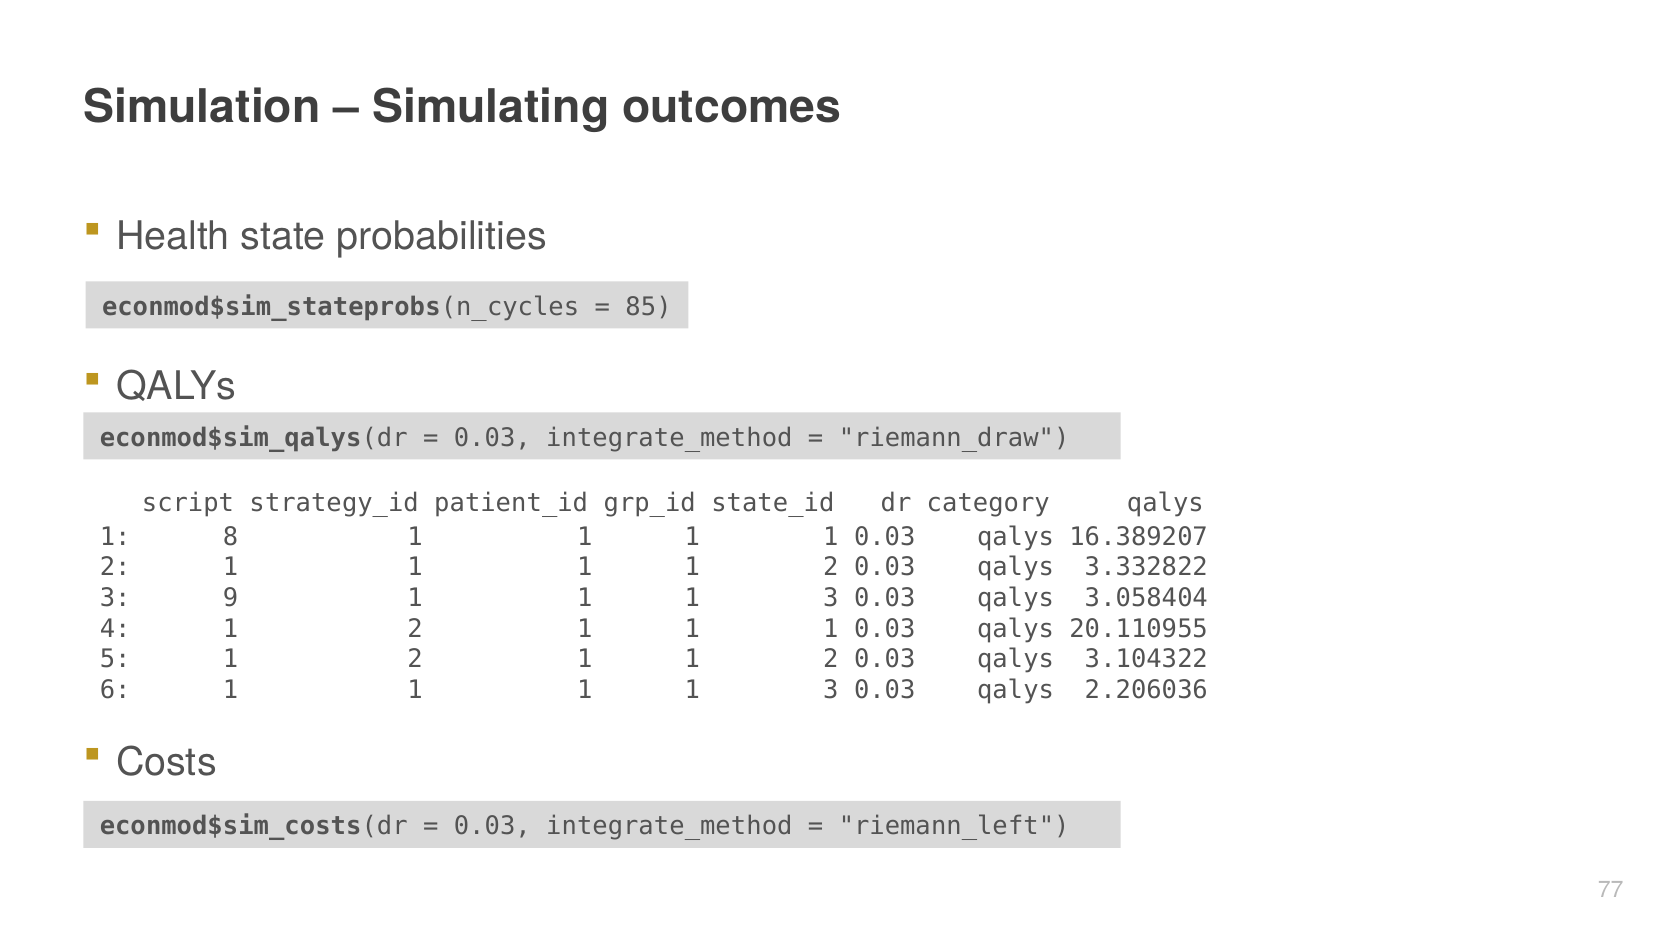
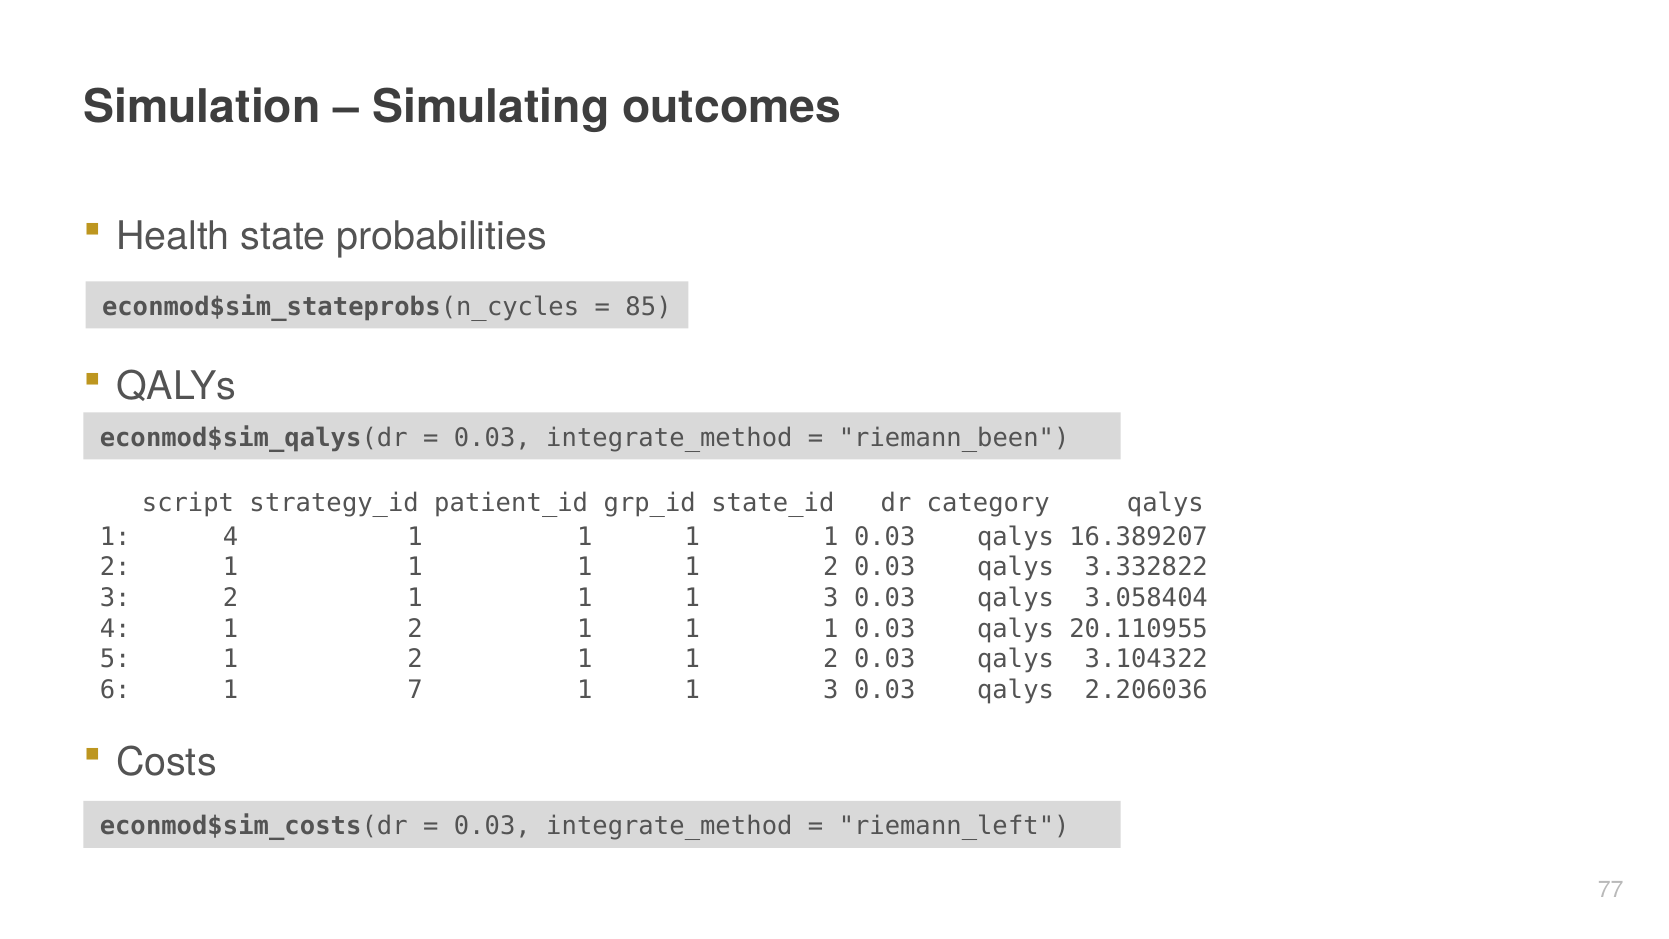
riemann_draw: riemann_draw -> riemann_been
1 8: 8 -> 4
3 9: 9 -> 2
6 1 1: 1 -> 7
